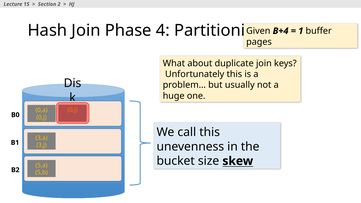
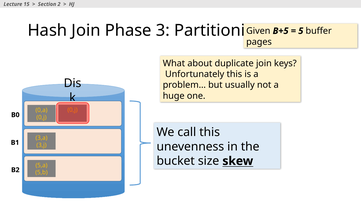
4: 4 -> 3
B+4: B+4 -> B+5
1: 1 -> 5
